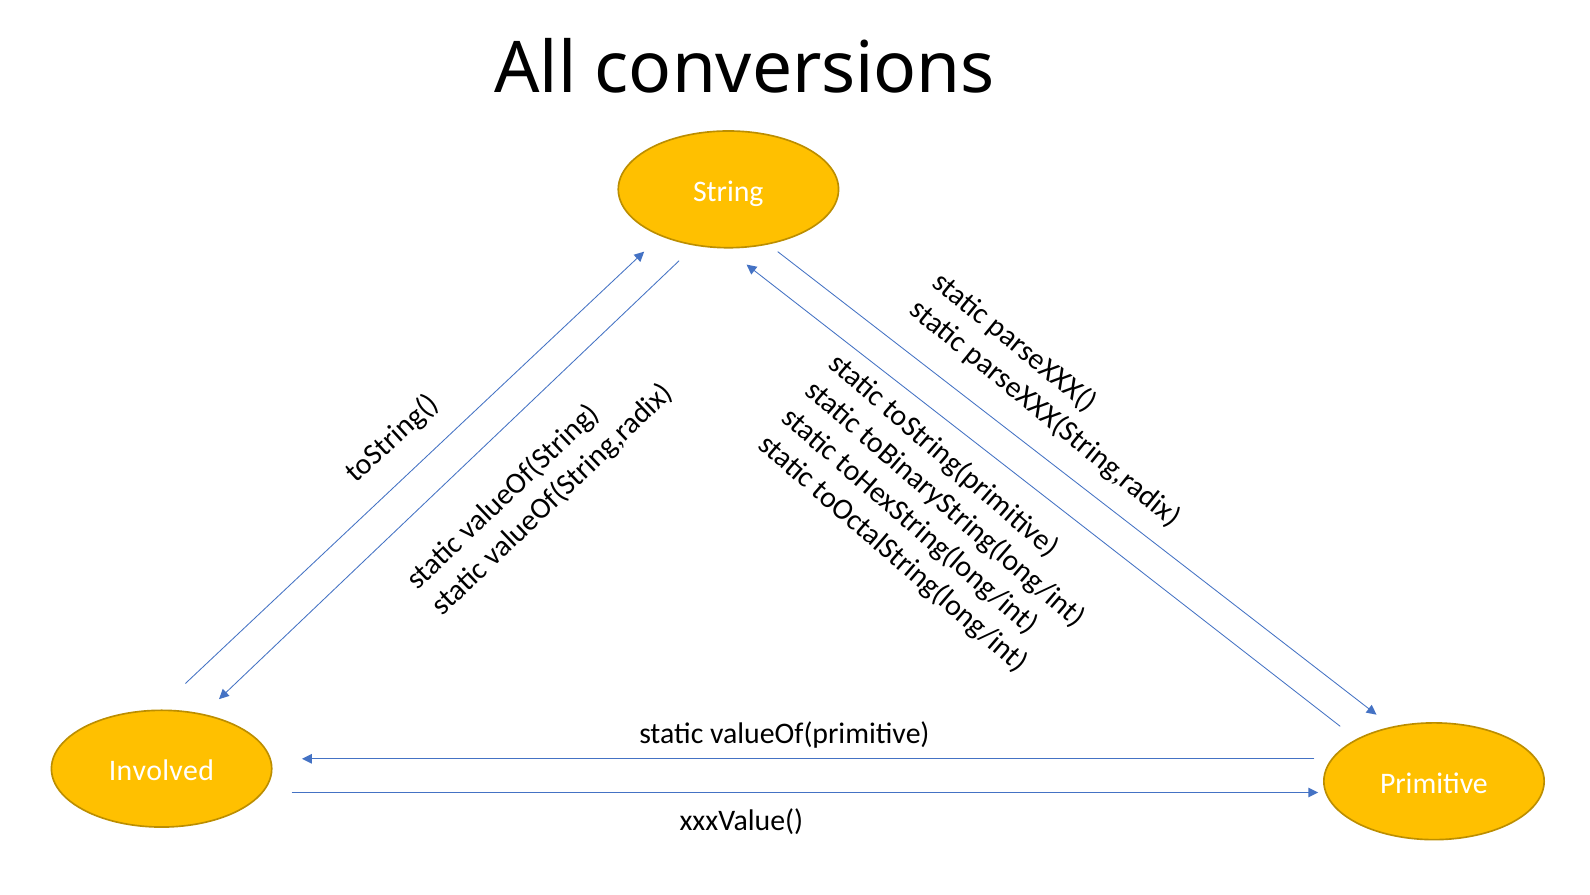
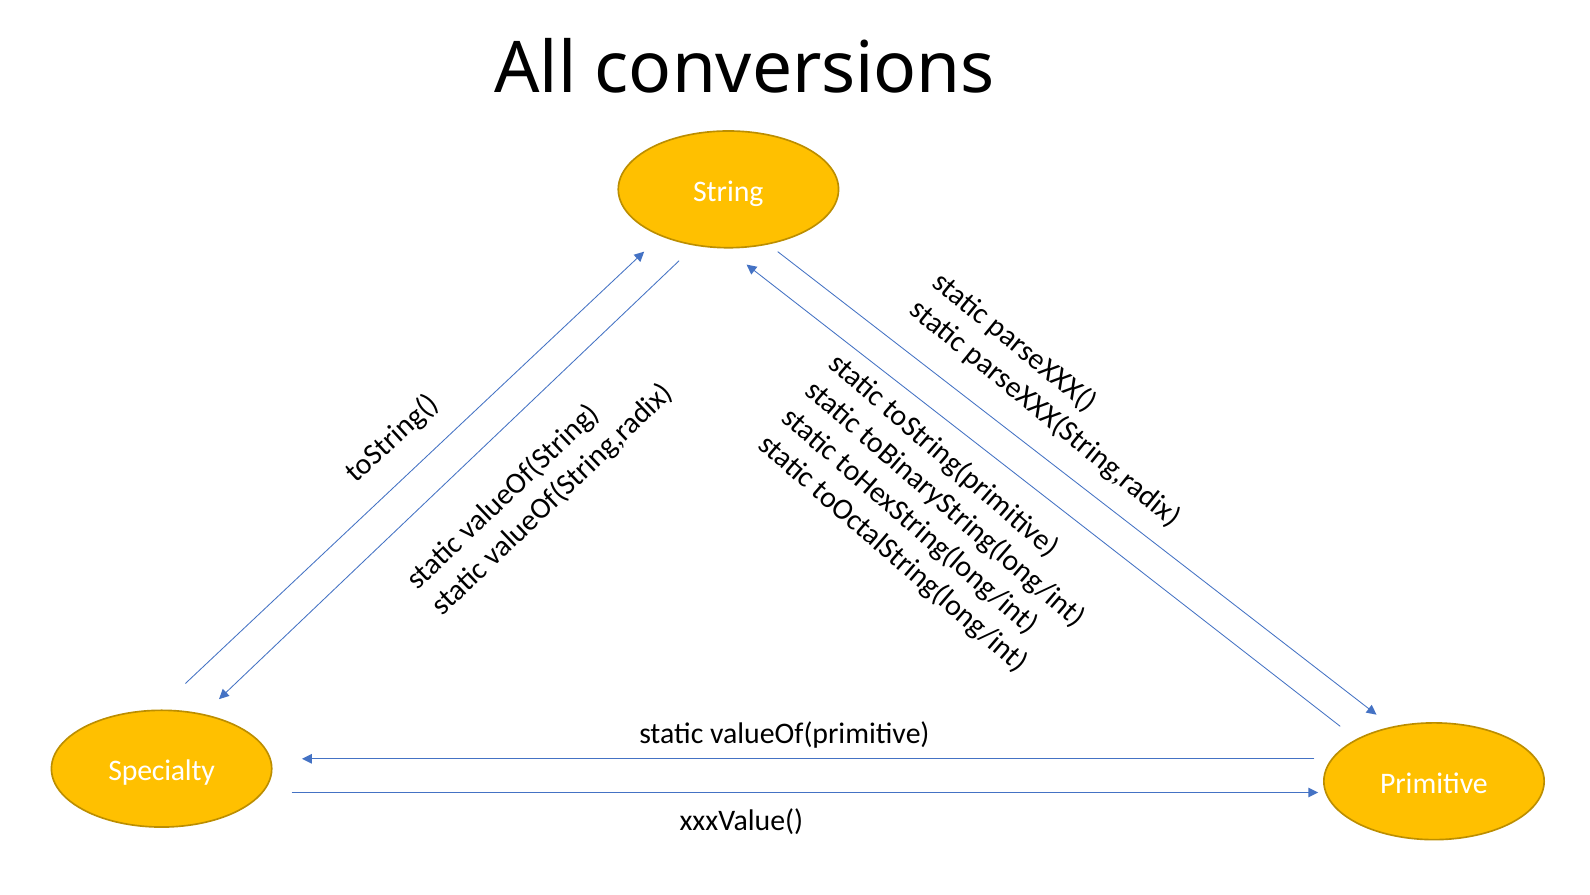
Involved: Involved -> Specialty
